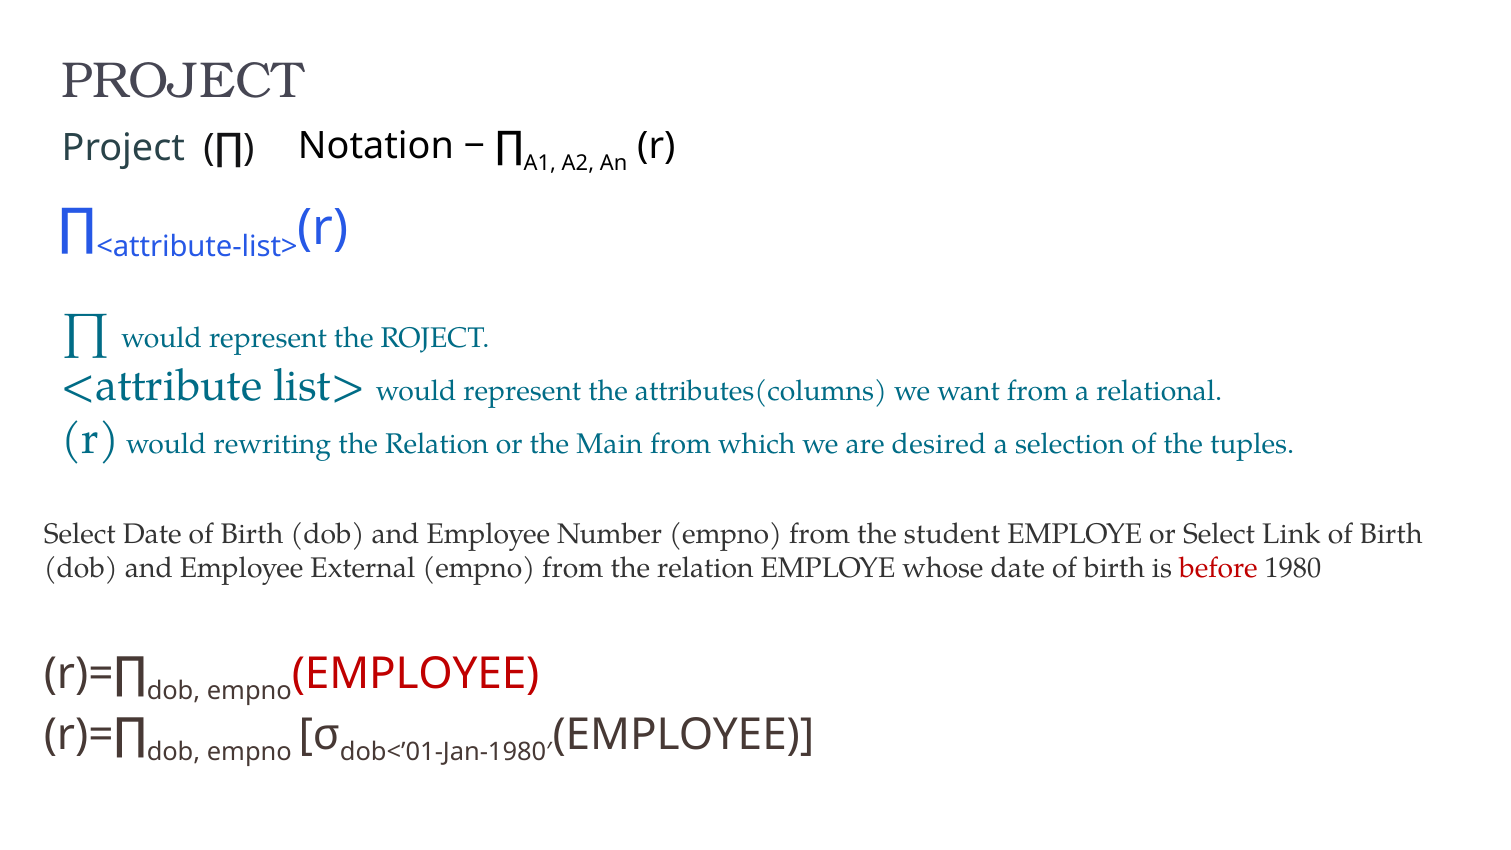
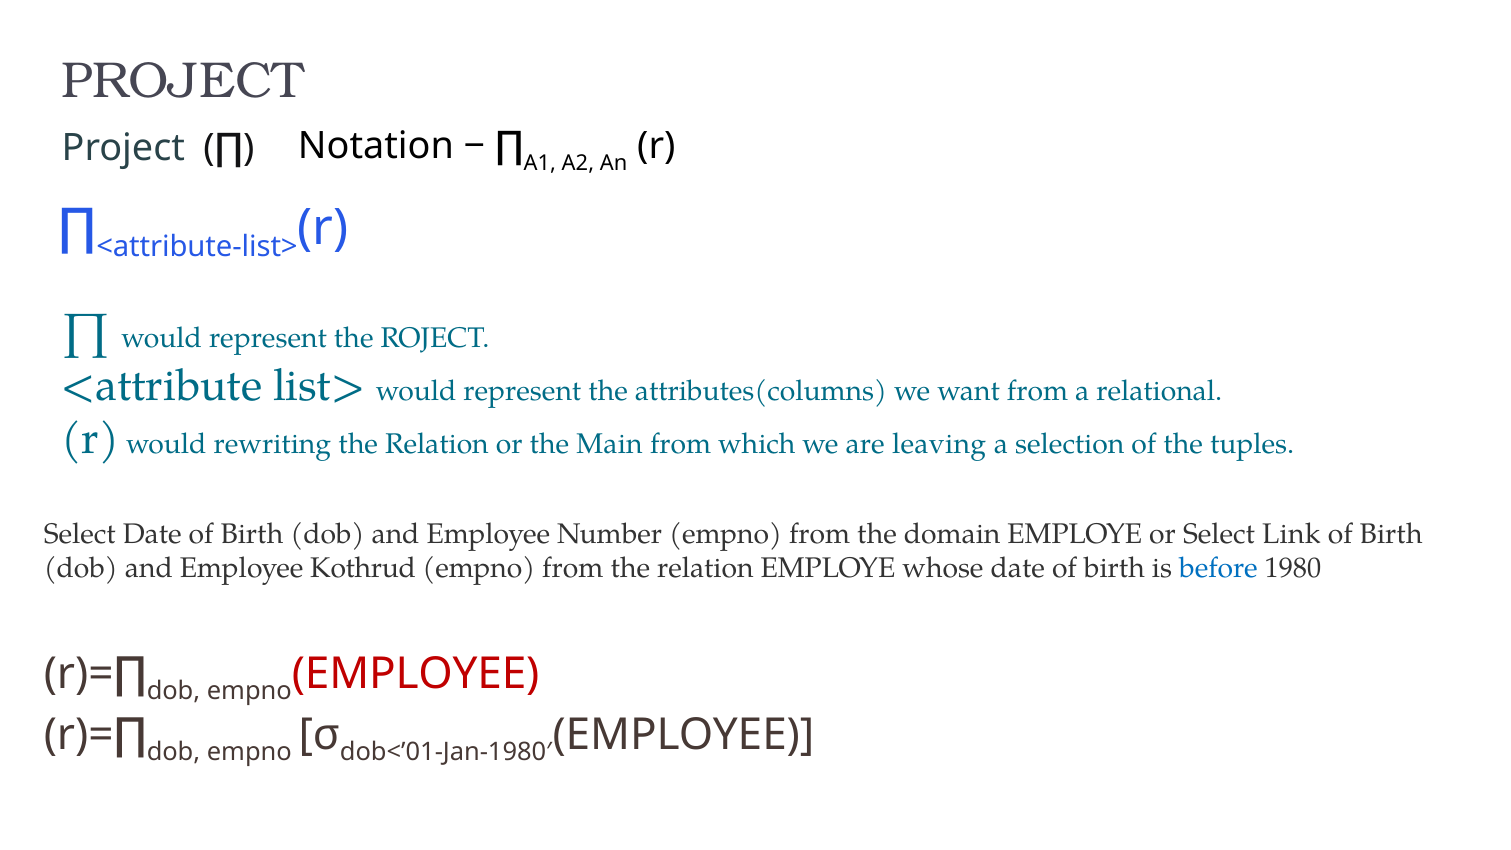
desired: desired -> leaving
student: student -> domain
External: External -> Kothrud
before colour: red -> blue
